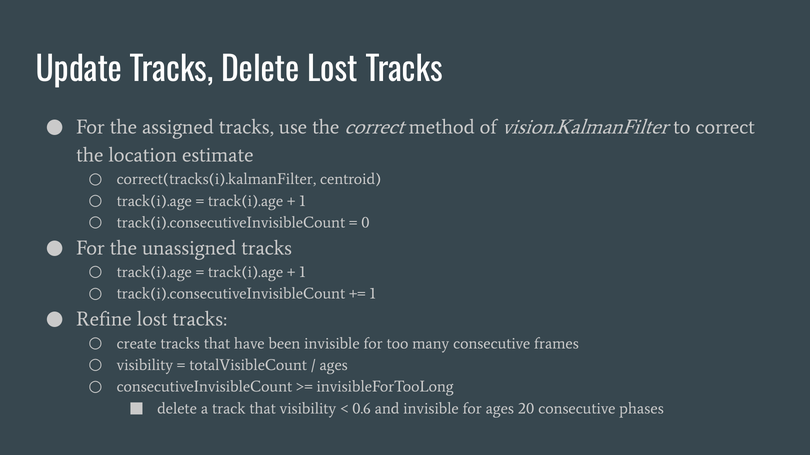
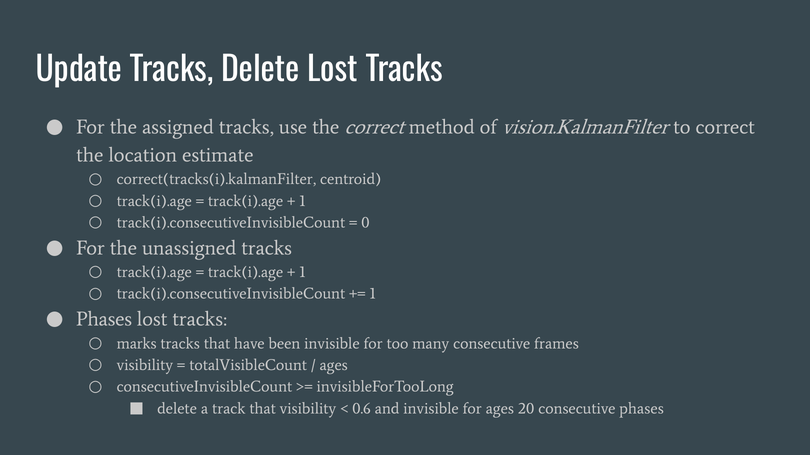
Refine at (104, 320): Refine -> Phases
create: create -> marks
